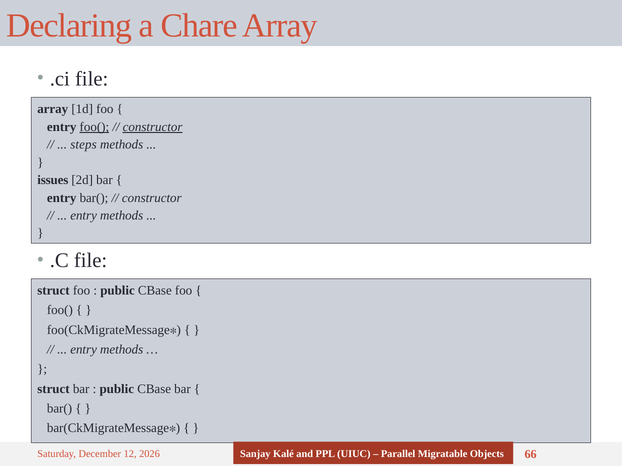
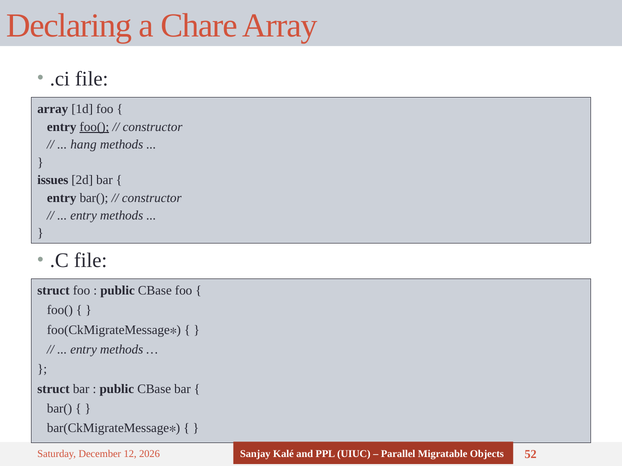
constructor at (153, 127) underline: present -> none
steps: steps -> hang
66: 66 -> 52
